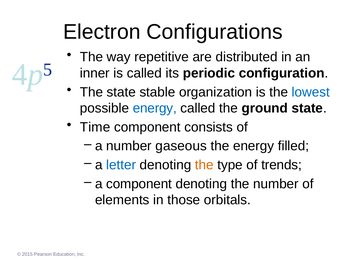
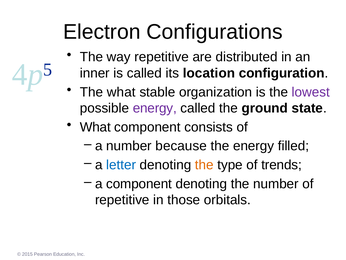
periodic: periodic -> location
The state: state -> what
lowest colour: blue -> purple
energy at (155, 108) colour: blue -> purple
Time at (95, 127): Time -> What
gaseous: gaseous -> because
elements at (122, 200): elements -> repetitive
